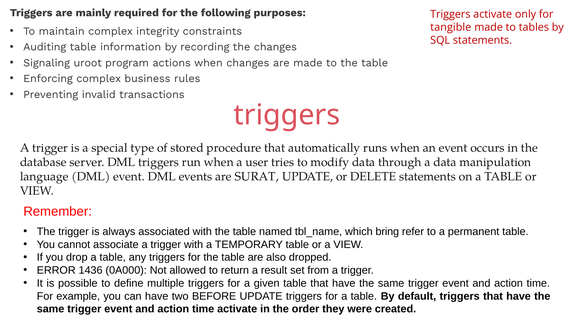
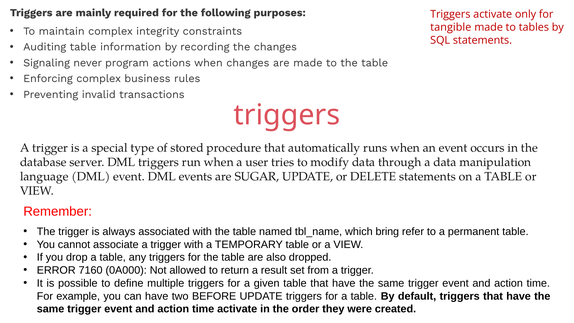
uroot: uroot -> never
SURAT: SURAT -> SUGAR
1436: 1436 -> 7160
